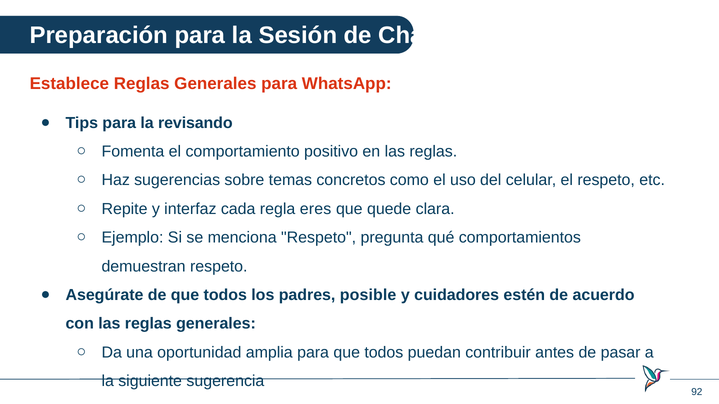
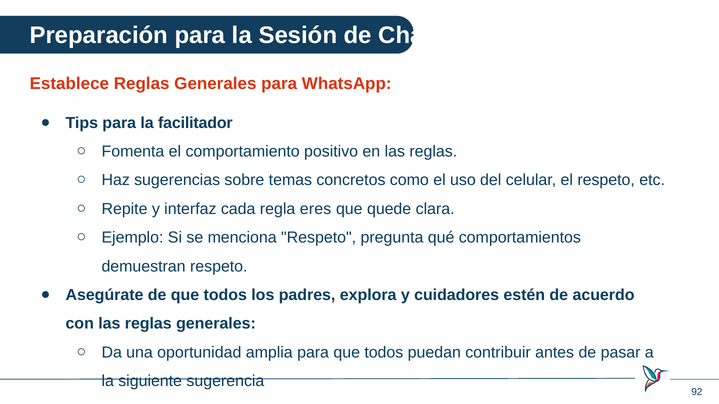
revisando: revisando -> facilitador
posible: posible -> explora
